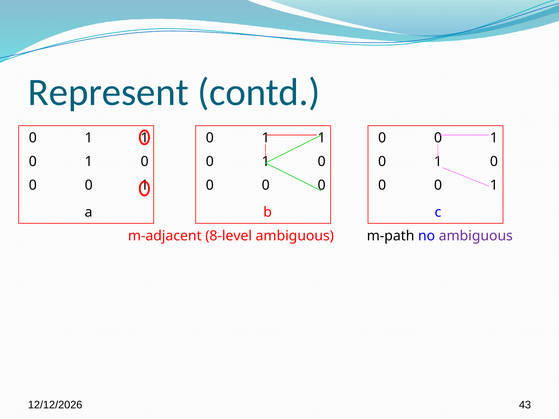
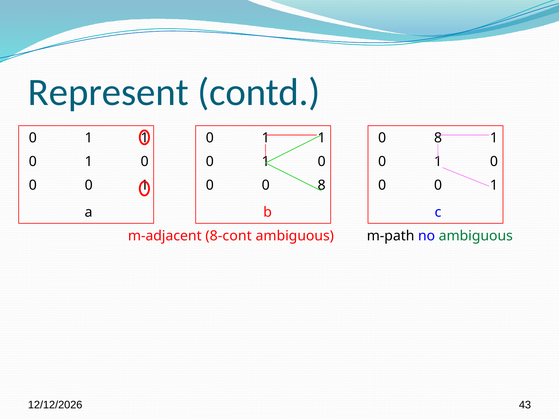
0 at (438, 138): 0 -> 8
0 at (322, 185): 0 -> 8
8-level: 8-level -> 8-cont
ambiguous at (476, 236) colour: purple -> green
